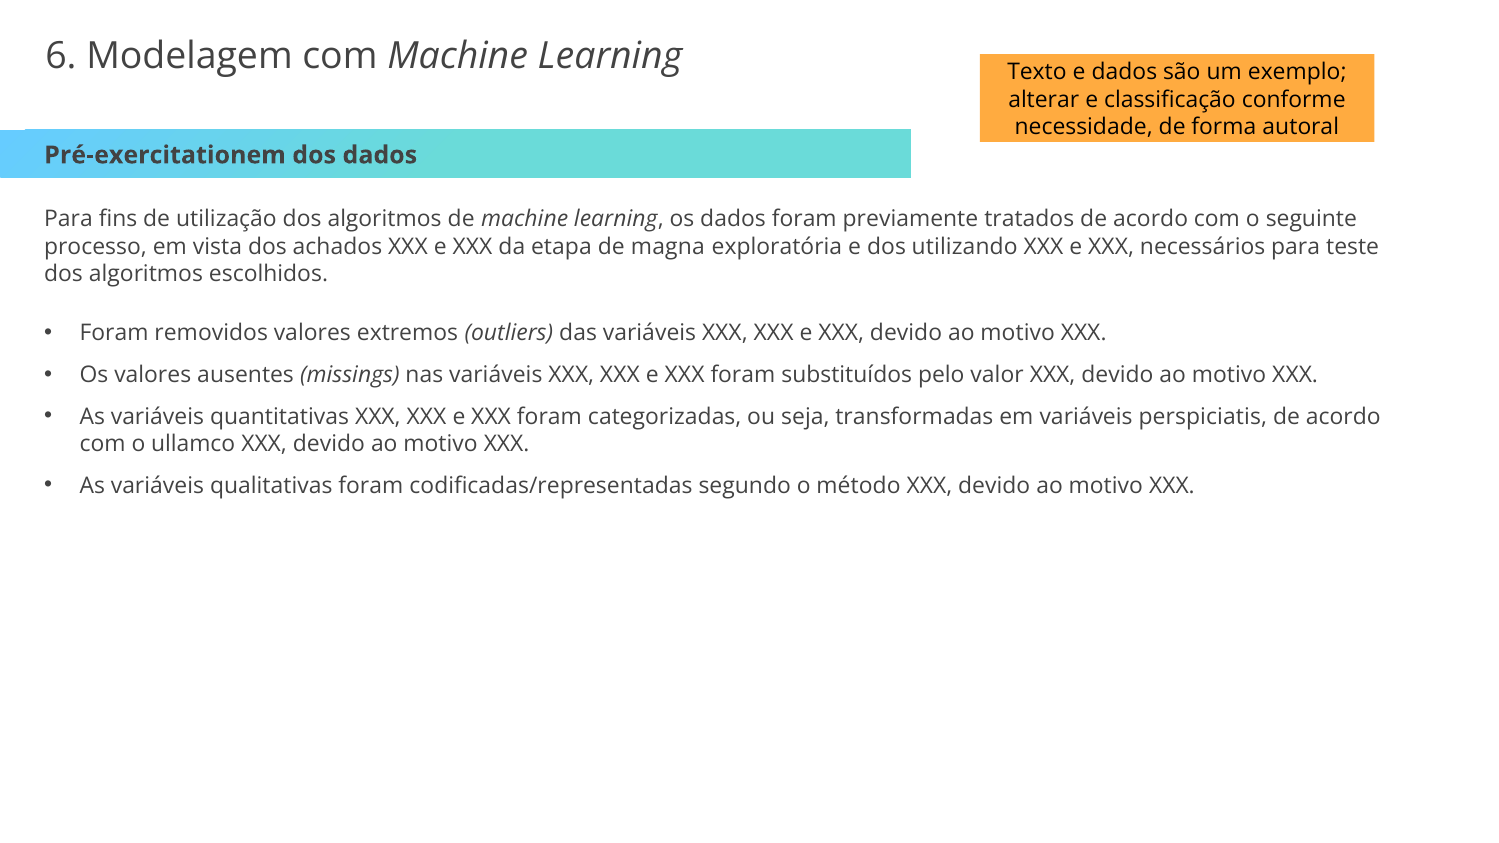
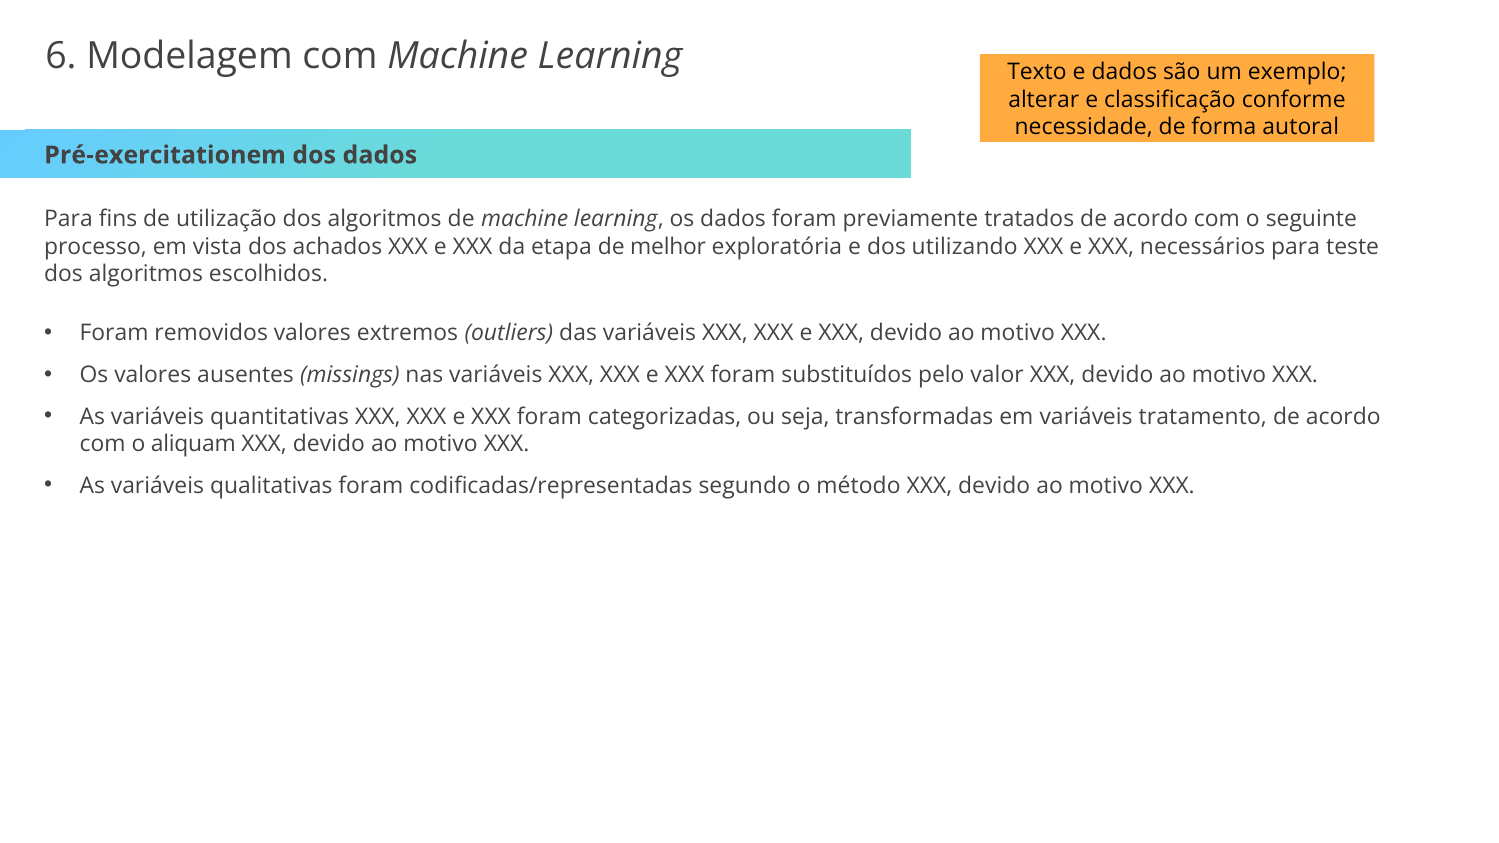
magna: magna -> melhor
perspiciatis: perspiciatis -> tratamento
ullamco: ullamco -> aliquam
